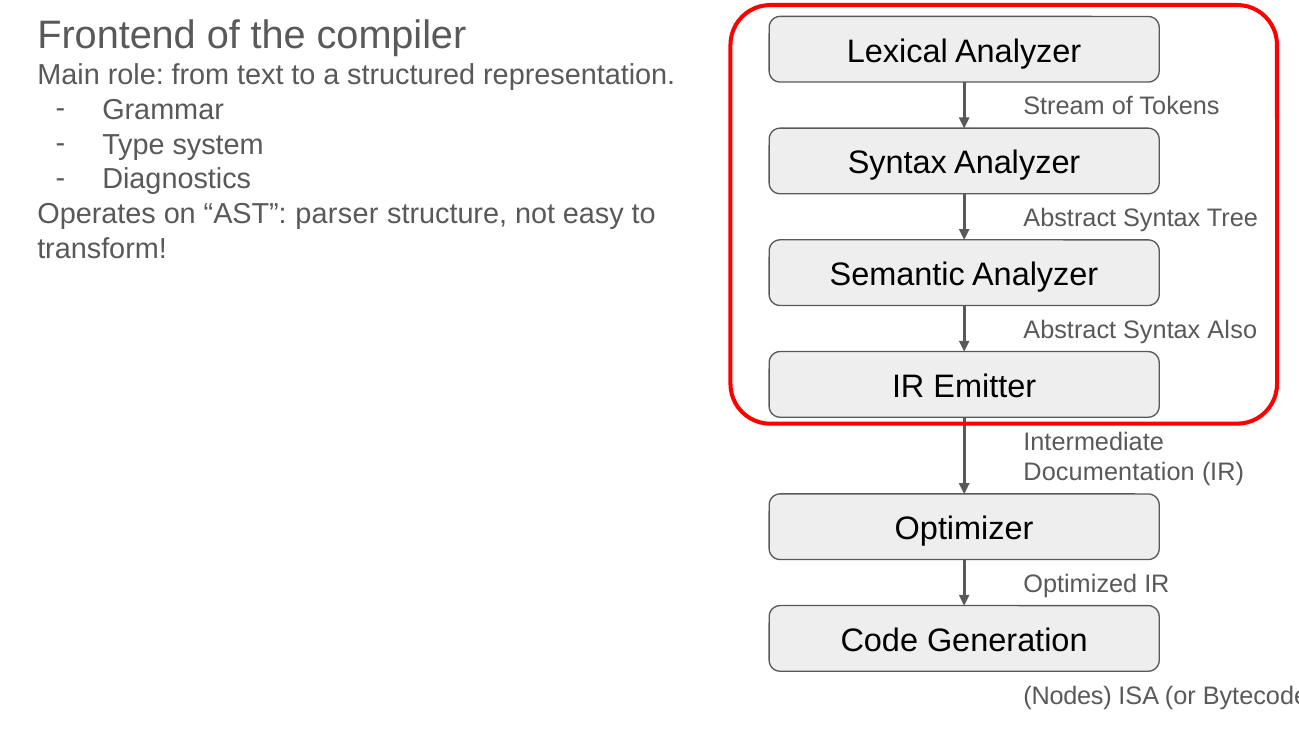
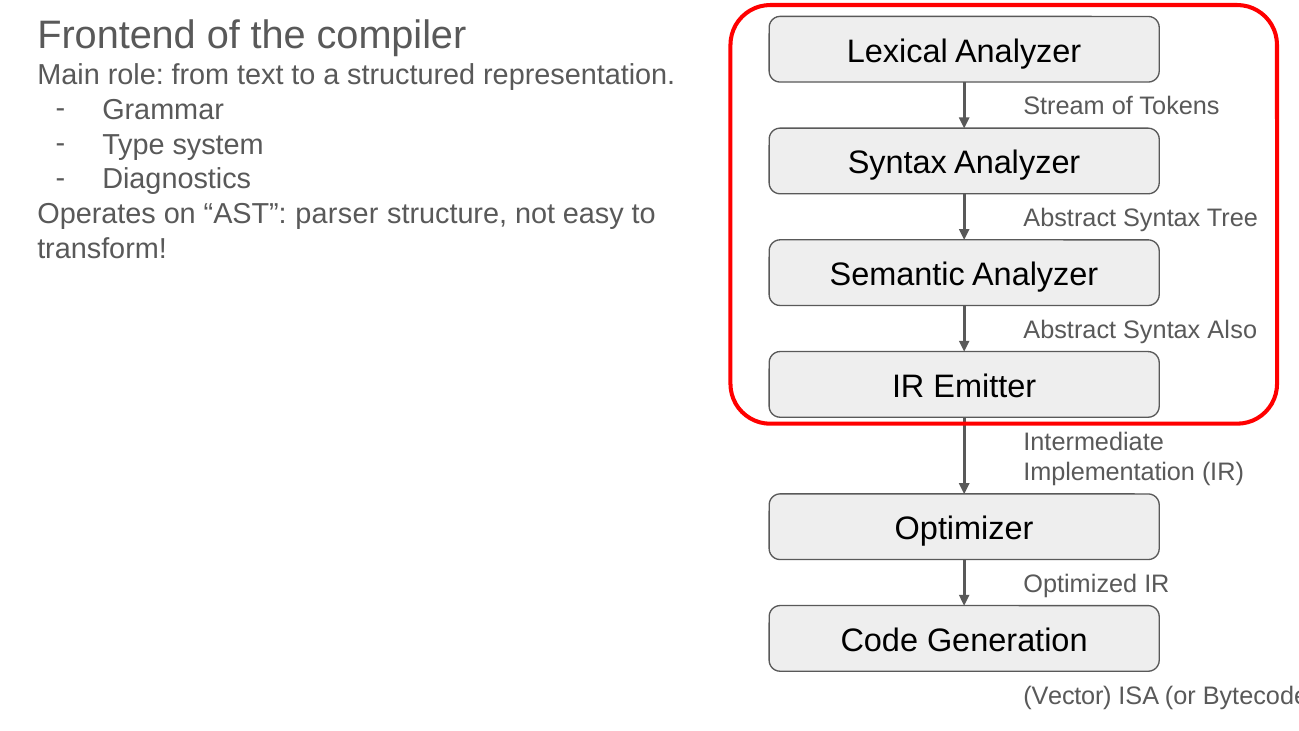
Documentation: Documentation -> Implementation
Nodes: Nodes -> Vector
